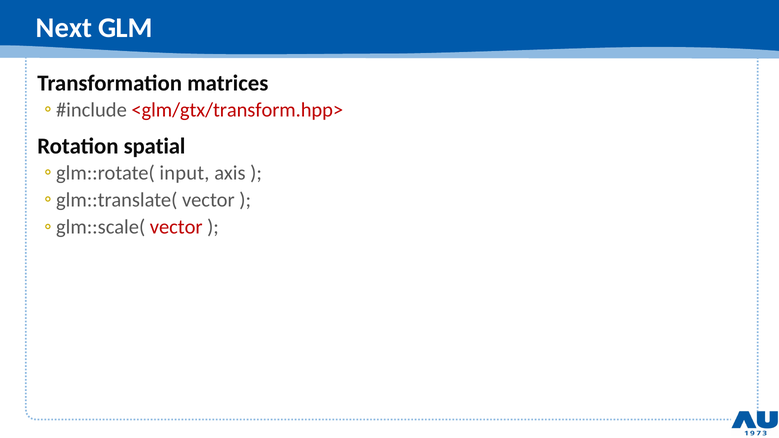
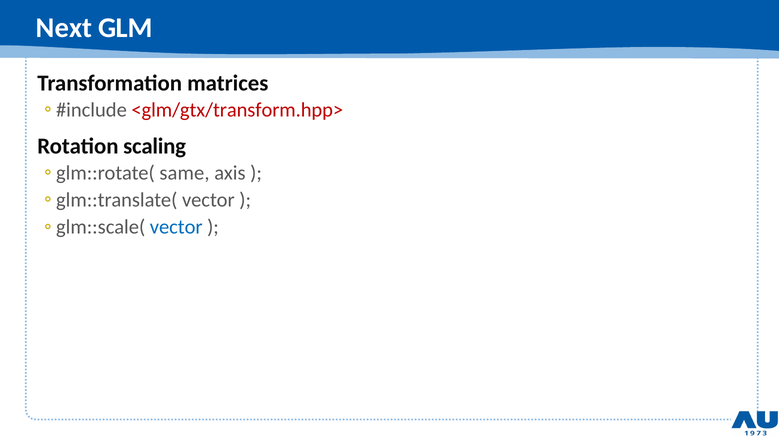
spatial: spatial -> scaling
input: input -> same
vector at (176, 227) colour: red -> blue
